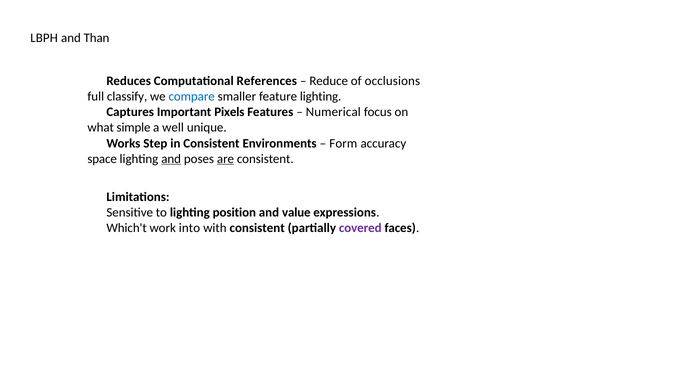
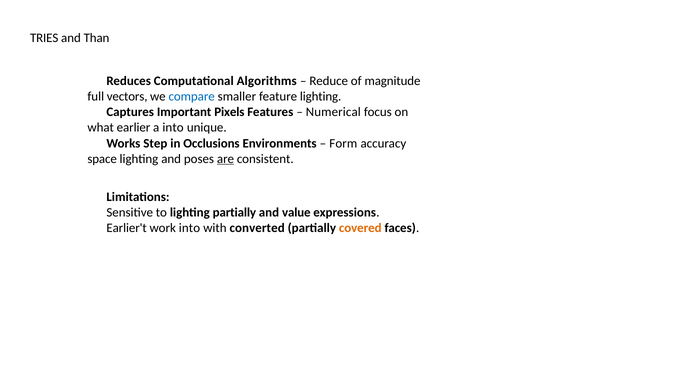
LBPH: LBPH -> TRIES
References: References -> Algorithms
occlusions: occlusions -> magnitude
classify: classify -> vectors
simple: simple -> earlier
a well: well -> into
in Consistent: Consistent -> Occlusions
and at (171, 159) underline: present -> none
lighting position: position -> partially
consistent at (257, 228): consistent -> converted
covered colour: purple -> orange
Which't: Which't -> Earlier't
